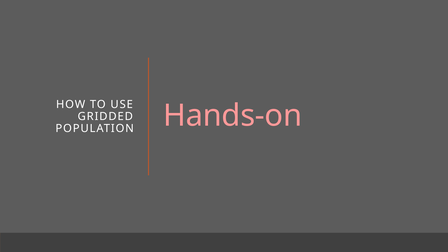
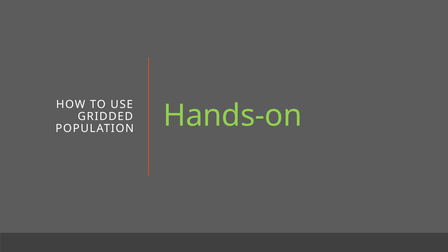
Hands-on colour: pink -> light green
